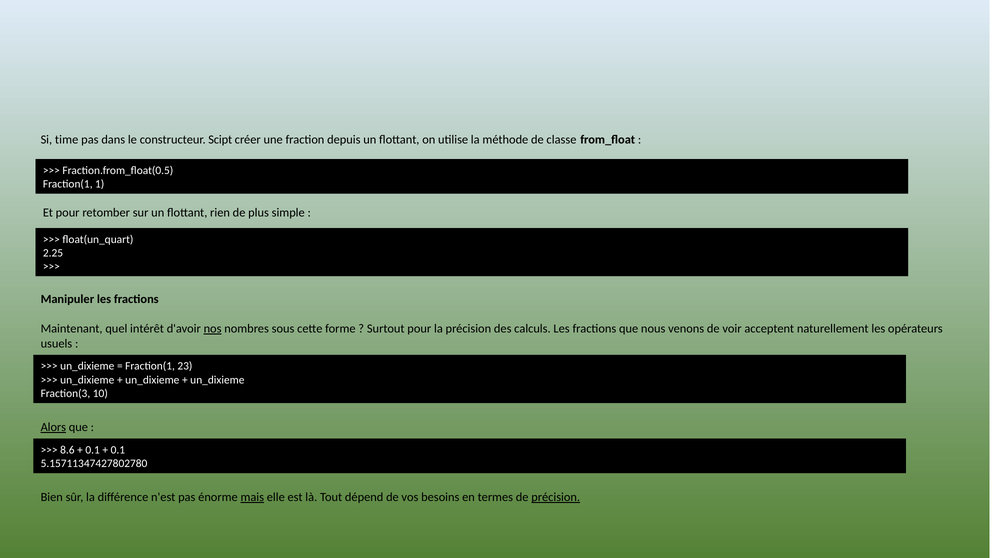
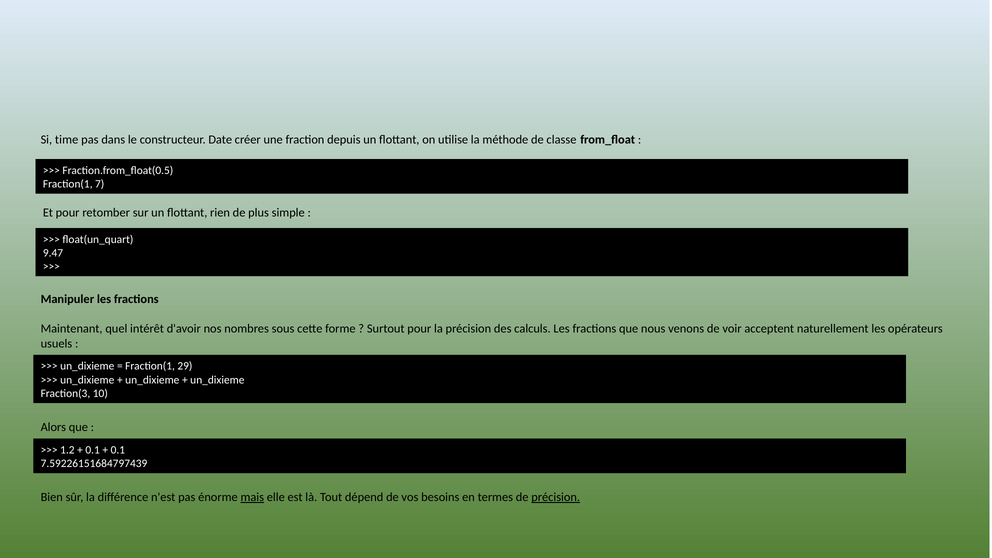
Scipt: Scipt -> Date
1: 1 -> 7
2.25: 2.25 -> 9.47
nos underline: present -> none
23: 23 -> 29
Alors underline: present -> none
8.6: 8.6 -> 1.2
5.15711347427802780: 5.15711347427802780 -> 7.59226151684797439
